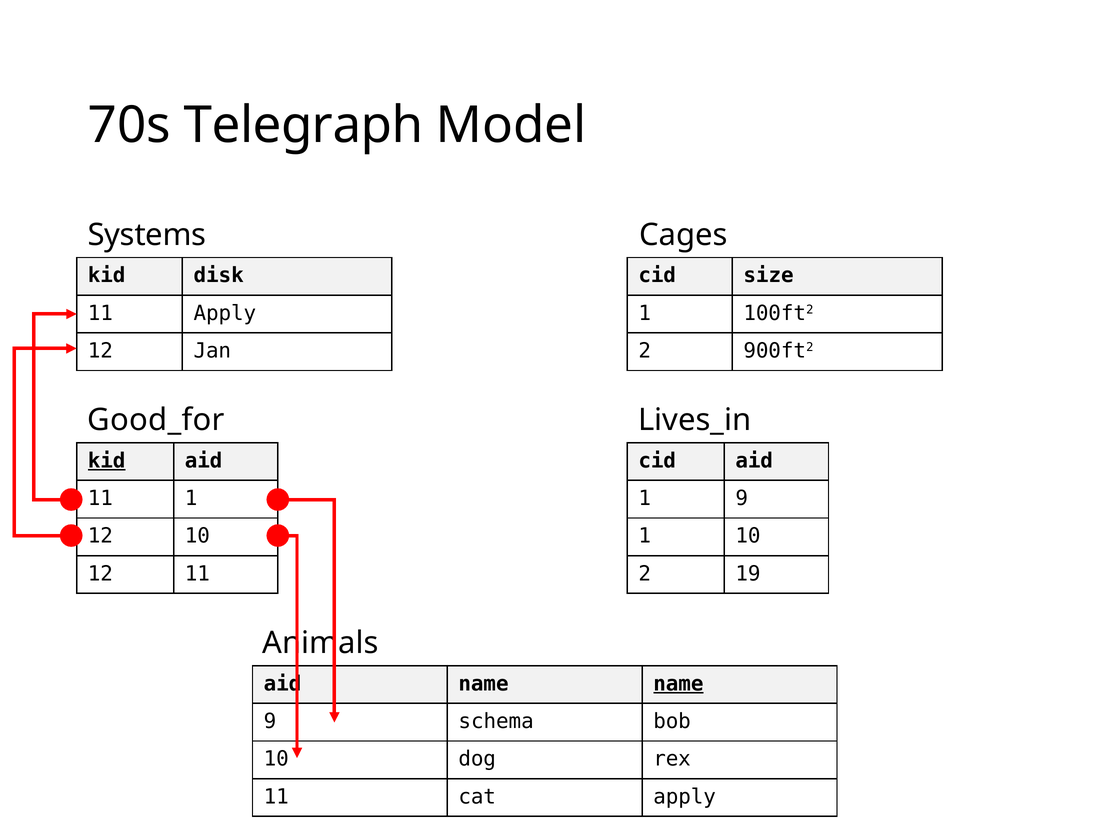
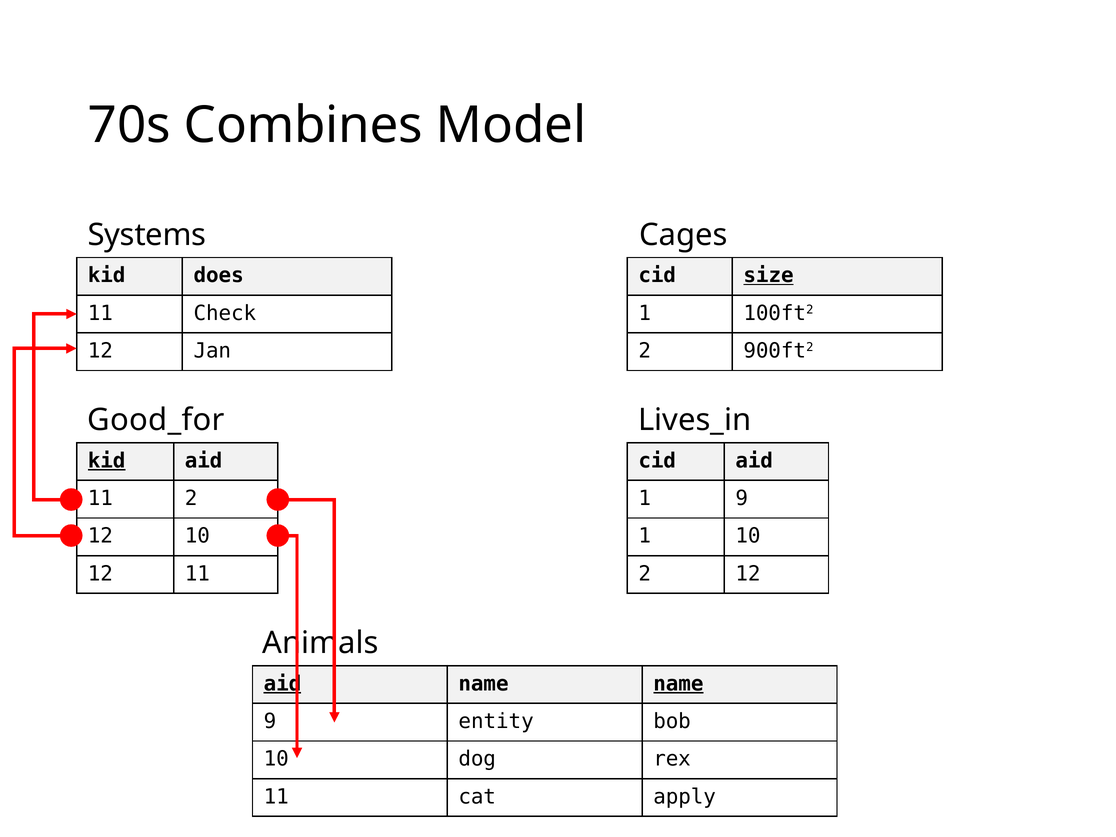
Telegraph: Telegraph -> Combines
disk: disk -> does
size underline: none -> present
11 Apply: Apply -> Check
11 1: 1 -> 2
19 at (748, 574): 19 -> 12
aid at (282, 684) underline: none -> present
schema: schema -> entity
